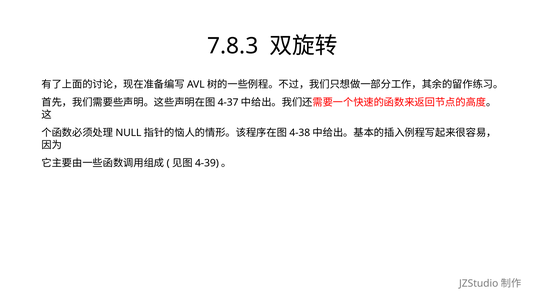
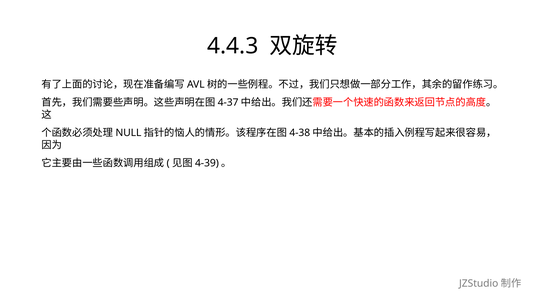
7.8.3: 7.8.3 -> 4.4.3
